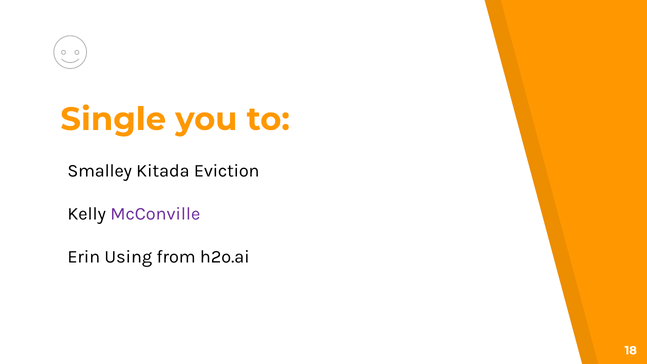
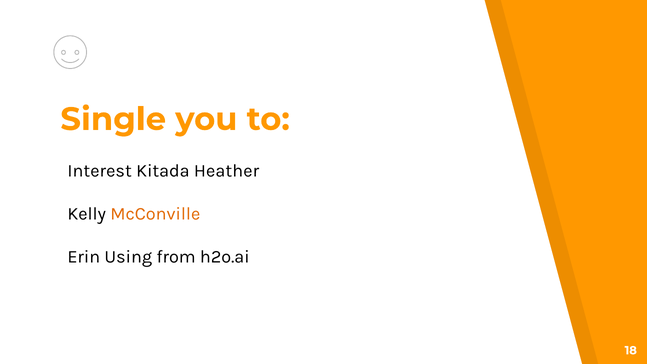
Smalley: Smalley -> Interest
Eviction: Eviction -> Heather
McConville colour: purple -> orange
